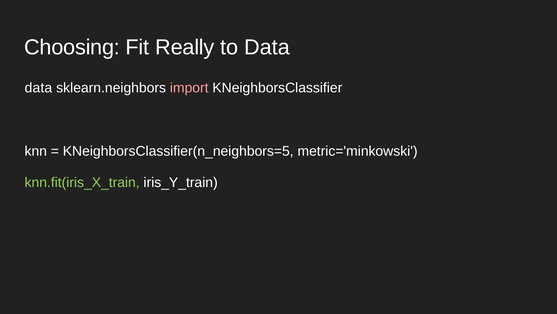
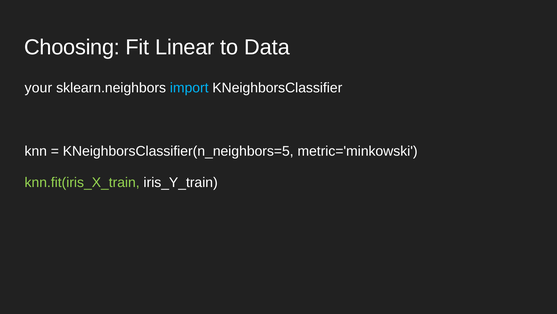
Really: Really -> Linear
data at (38, 88): data -> your
import colour: pink -> light blue
